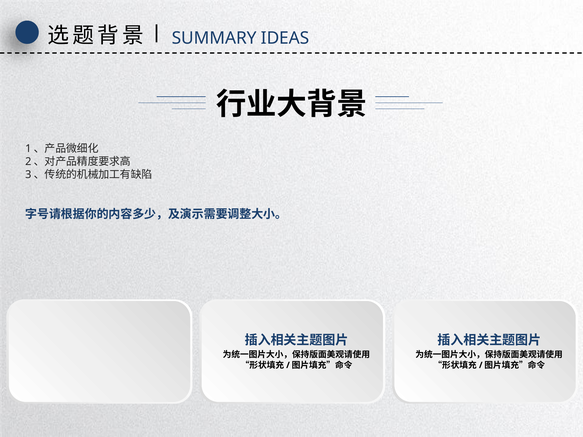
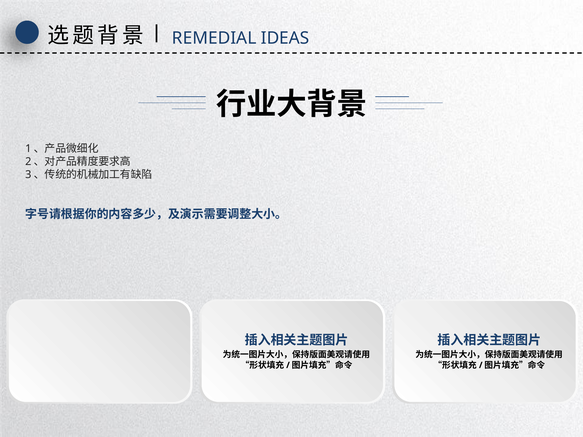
SUMMARY: SUMMARY -> REMEDIAL
